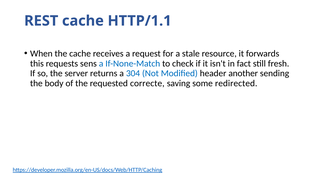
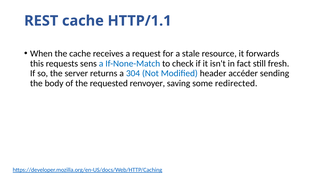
another: another -> accéder
correcte: correcte -> renvoyer
